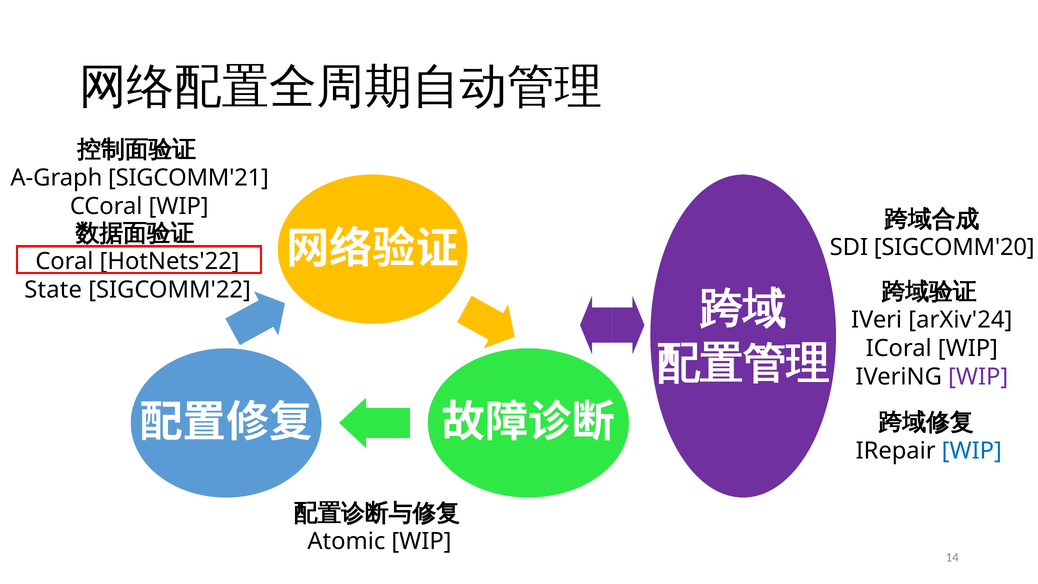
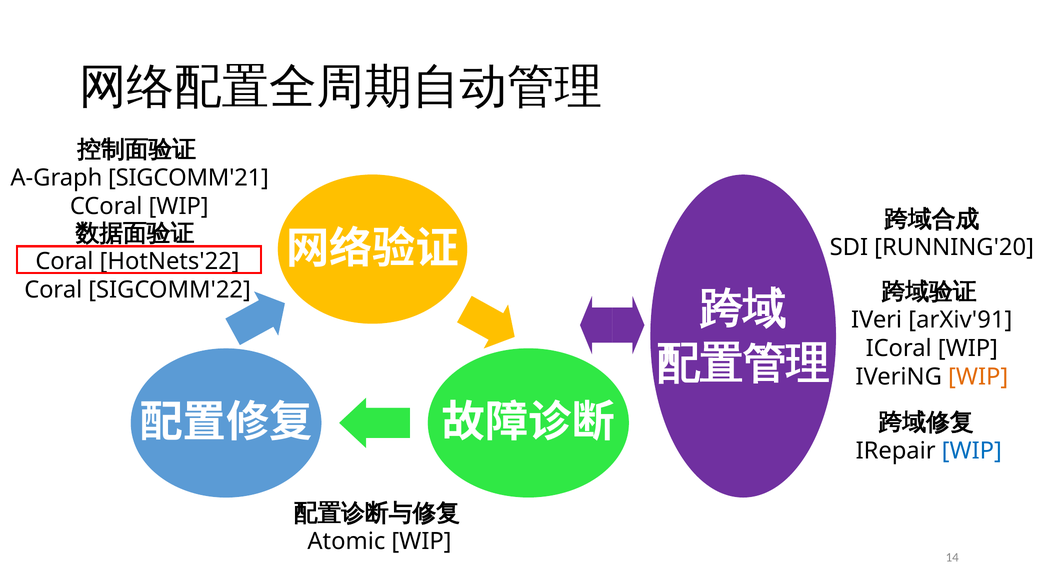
SIGCOMM'20: SIGCOMM'20 -> RUNNING'20
State at (53, 290): State -> Coral
arXiv'24: arXiv'24 -> arXiv'91
WIP at (978, 377) colour: purple -> orange
